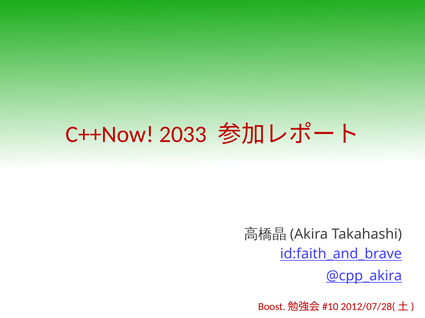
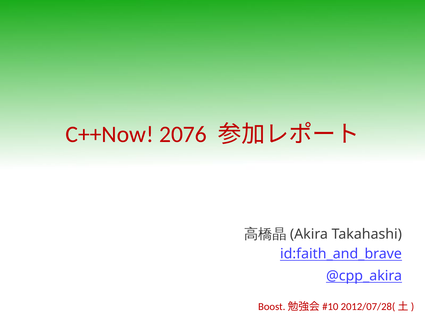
2033: 2033 -> 2076
